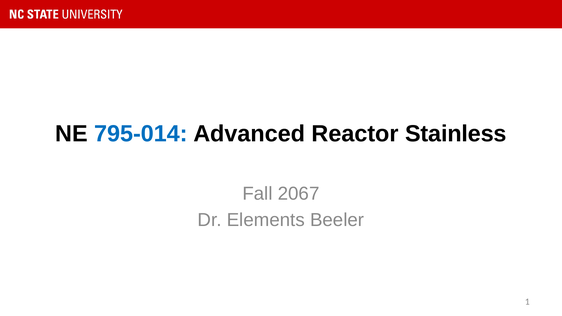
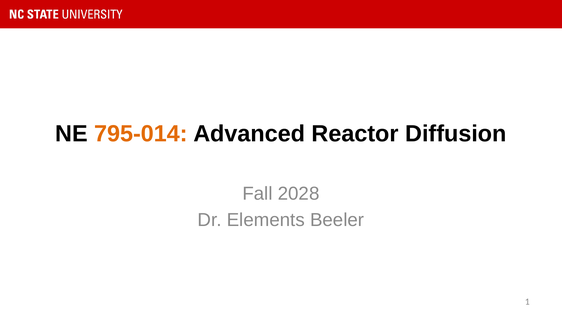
795-014 colour: blue -> orange
Stainless: Stainless -> Diffusion
2067: 2067 -> 2028
